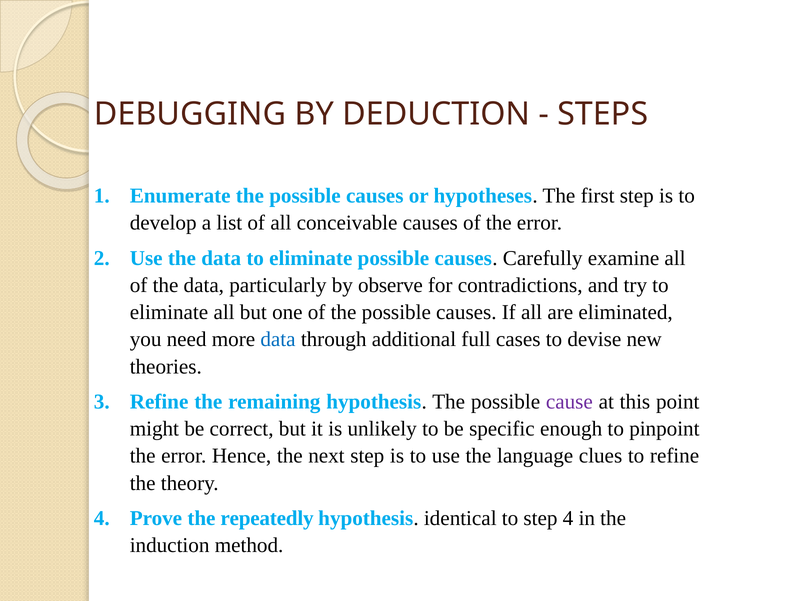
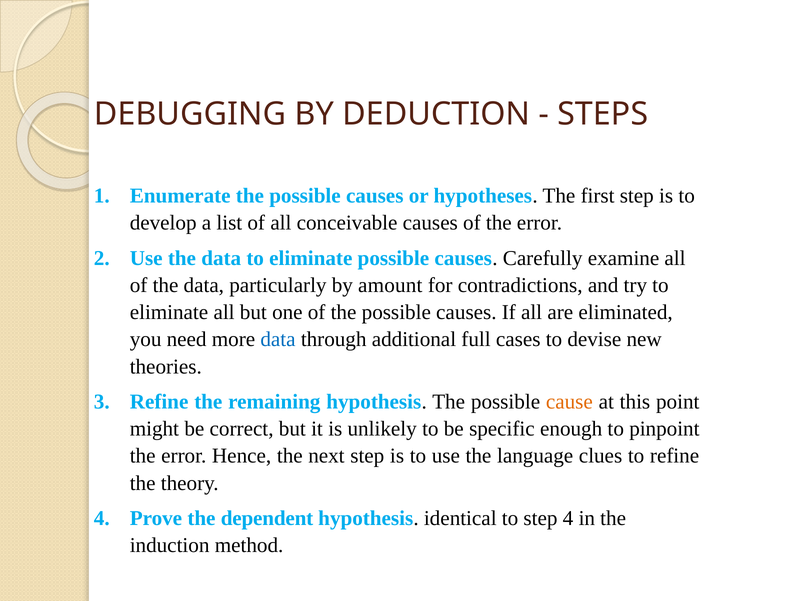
observe: observe -> amount
cause colour: purple -> orange
repeatedly: repeatedly -> dependent
